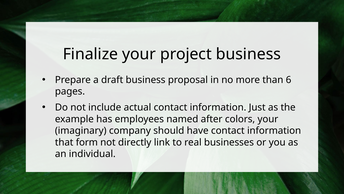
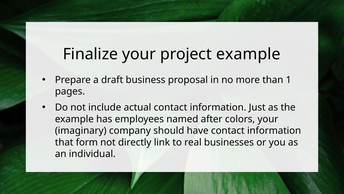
project business: business -> example
6: 6 -> 1
